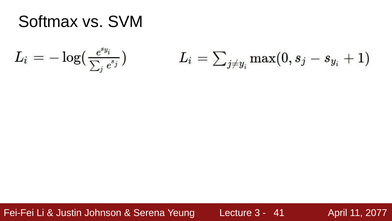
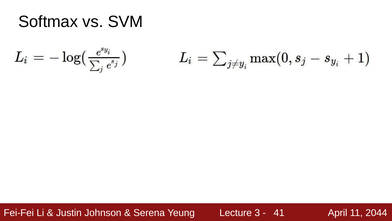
2077: 2077 -> 2044
